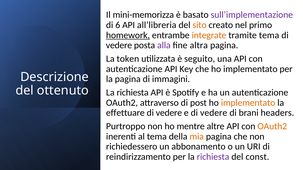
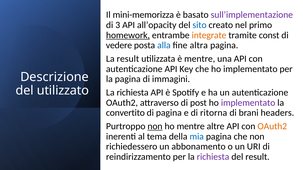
6: 6 -> 3
all’libreria: all’libreria -> all’opacity
sito colour: orange -> blue
tramite tema: tema -> const
alla colour: purple -> blue
La token: token -> result
è seguito: seguito -> mentre
ottenuto: ottenuto -> utilizzato
implementato at (248, 103) colour: orange -> purple
effettuare: effettuare -> convertito
vedere at (169, 113): vedere -> pagina
e di vedere: vedere -> ritorna
non at (155, 127) underline: none -> present
mia colour: orange -> blue
del const: const -> result
